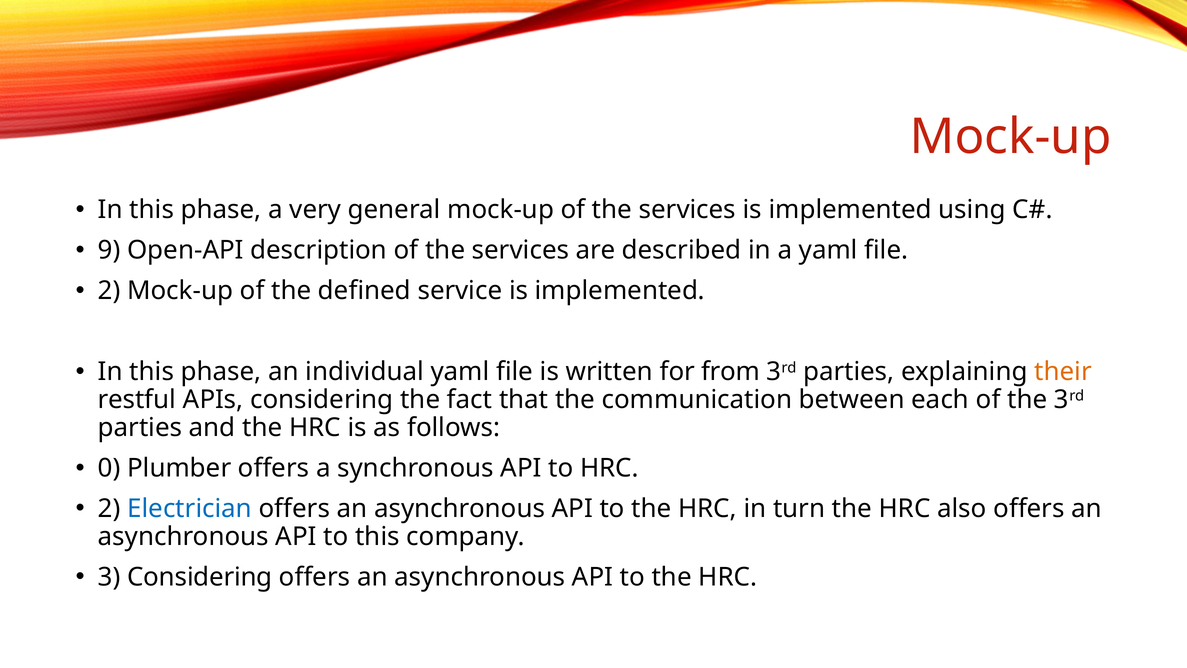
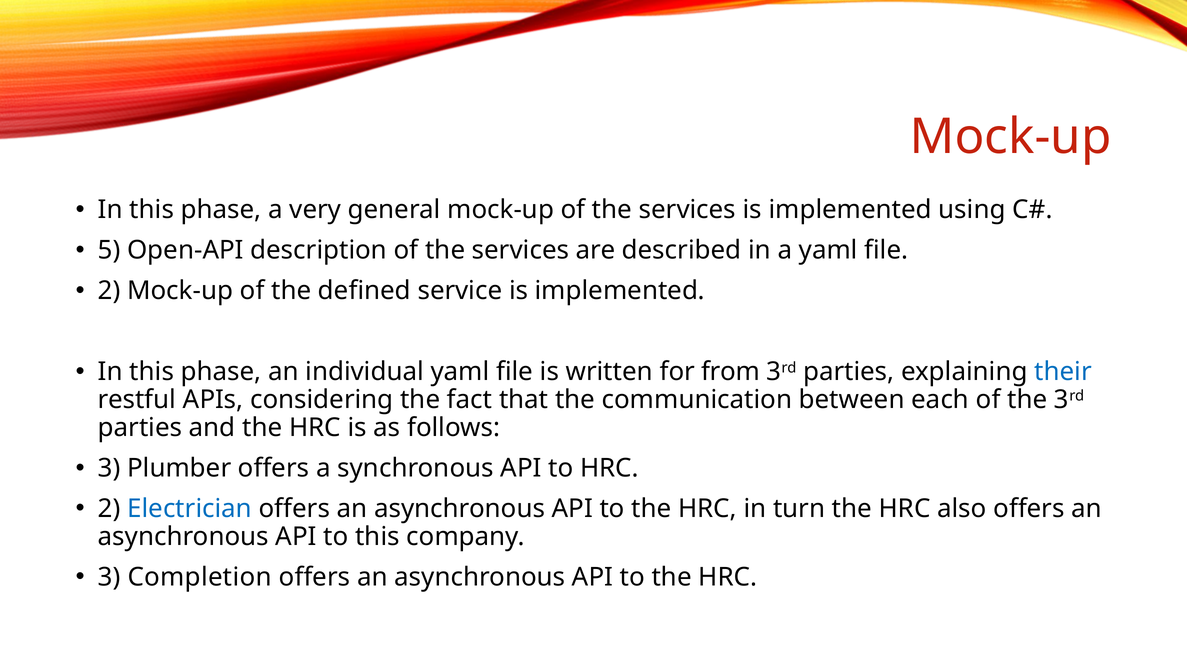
9: 9 -> 5
their colour: orange -> blue
0 at (109, 468): 0 -> 3
3 Considering: Considering -> Completion
